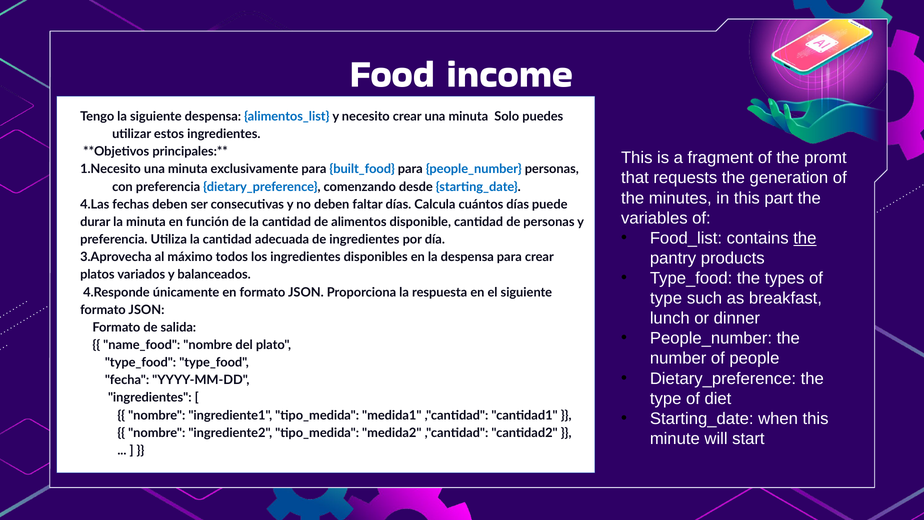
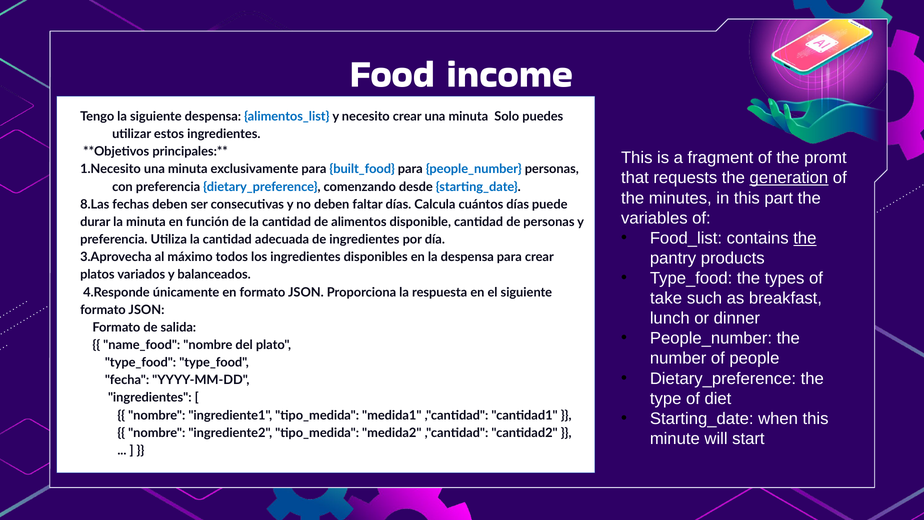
generation underline: none -> present
4.Las: 4.Las -> 8.Las
type at (666, 298): type -> take
